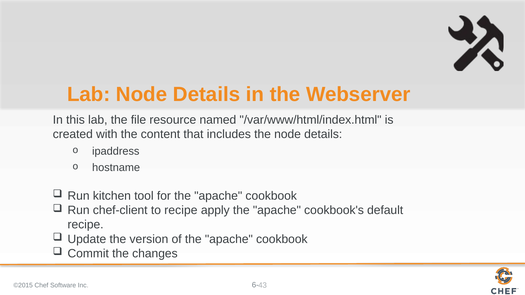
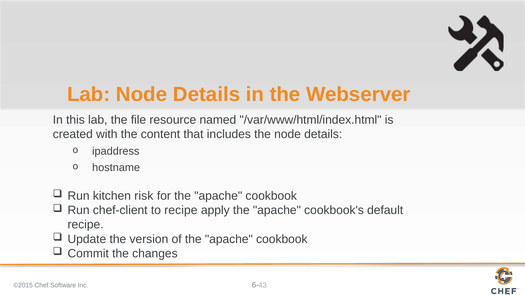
tool: tool -> risk
